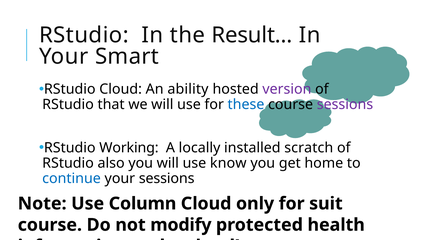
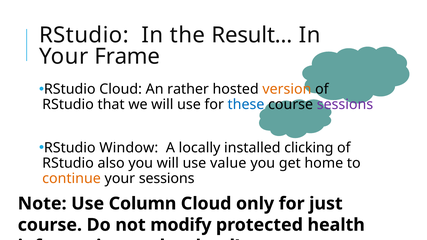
Smart: Smart -> Frame
ability: ability -> rather
version colour: purple -> orange
Working: Working -> Window
scratch: scratch -> clicking
know: know -> value
continue colour: blue -> orange
suit: suit -> just
